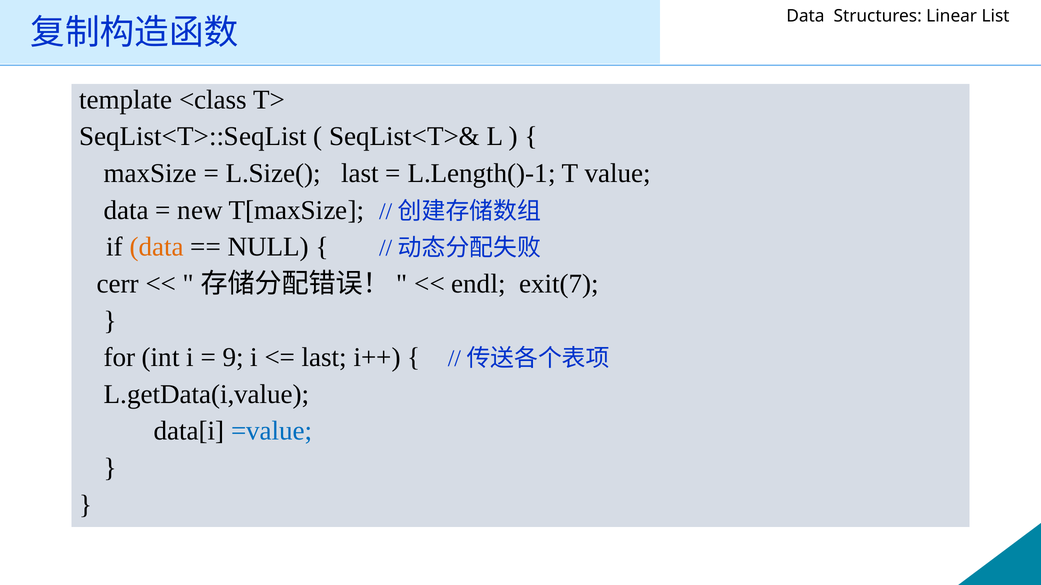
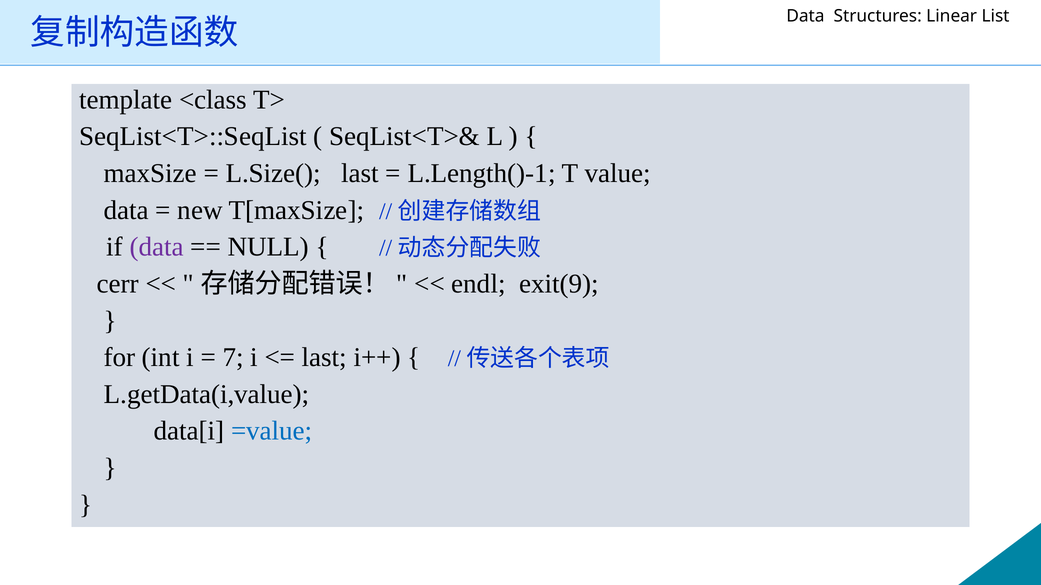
data at (157, 247) colour: orange -> purple
exit(7: exit(7 -> exit(9
9: 9 -> 7
